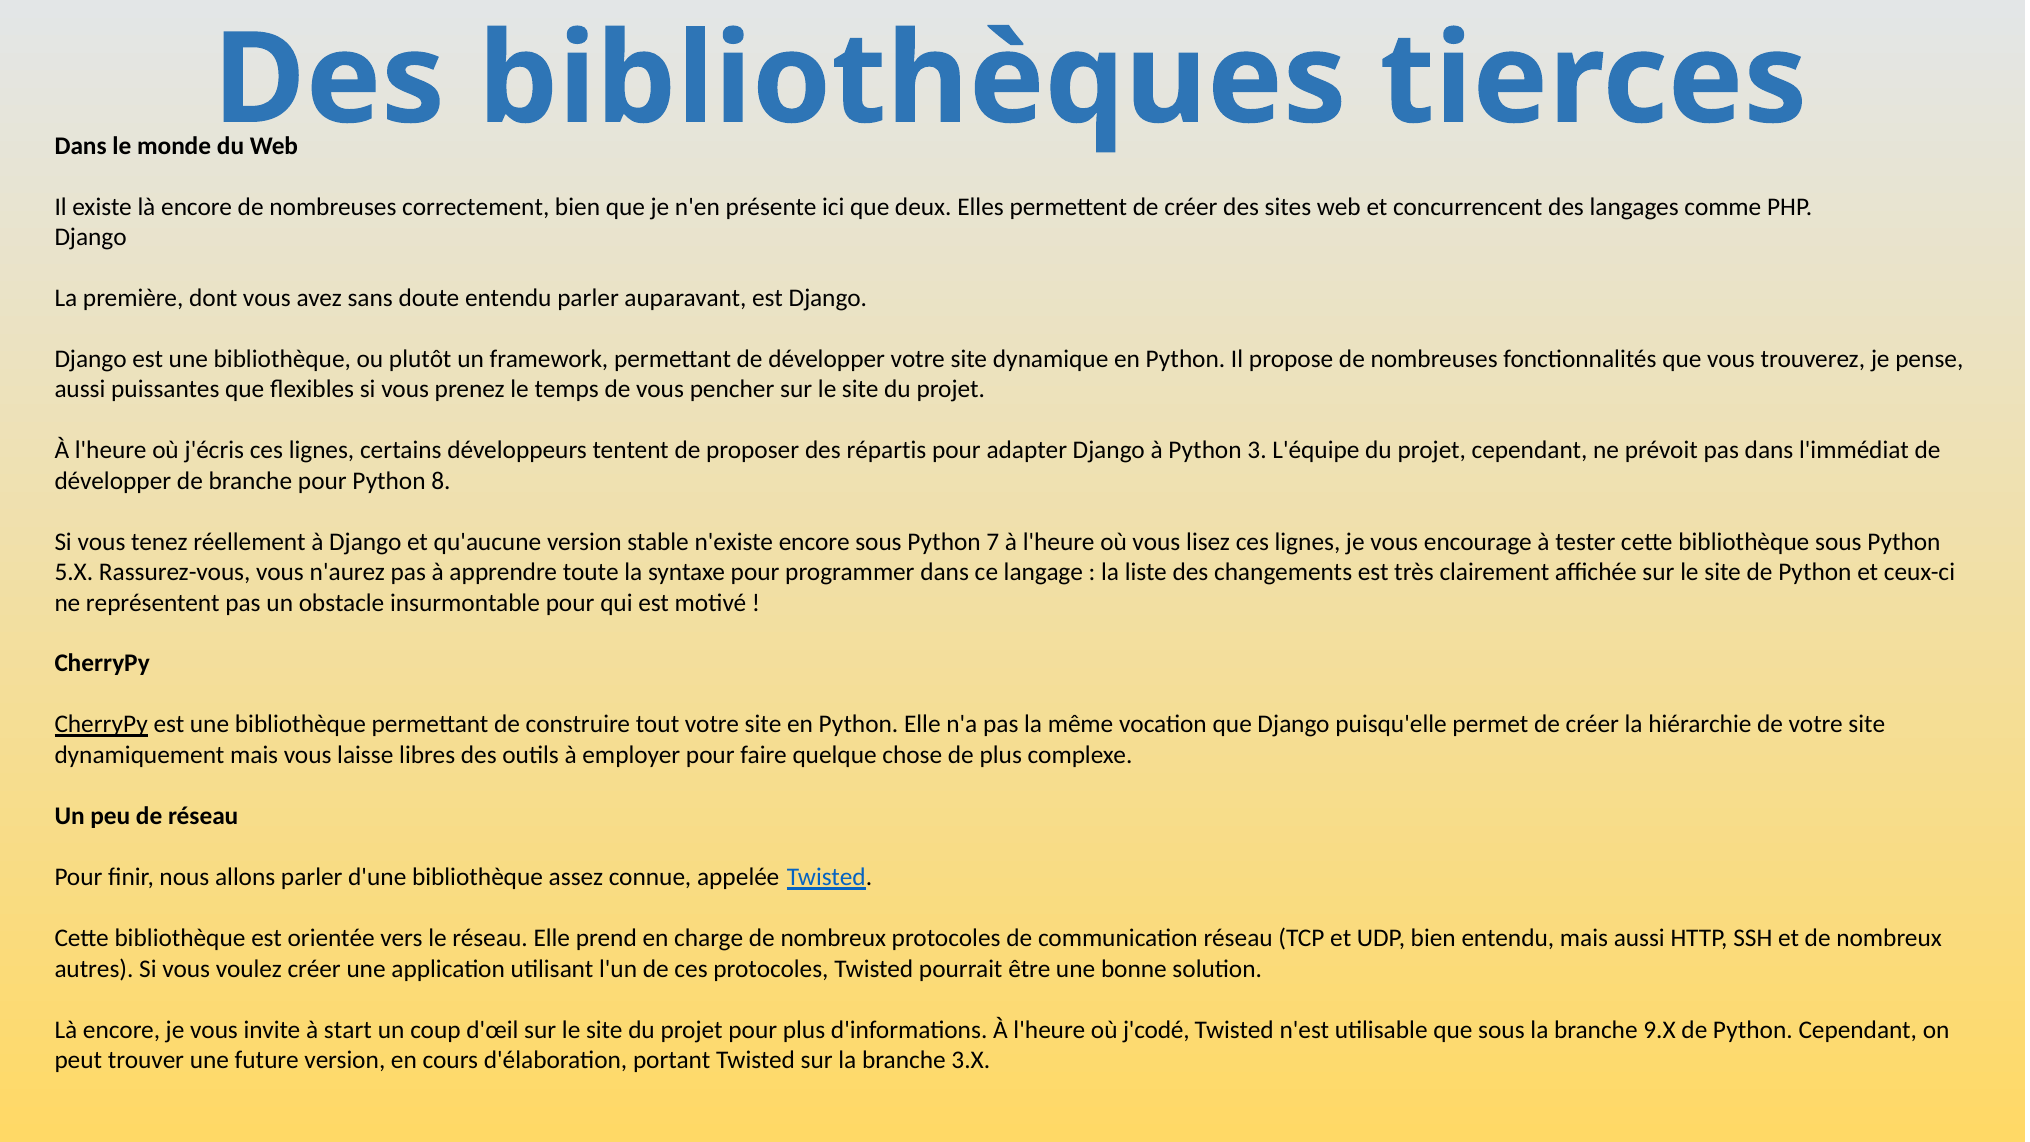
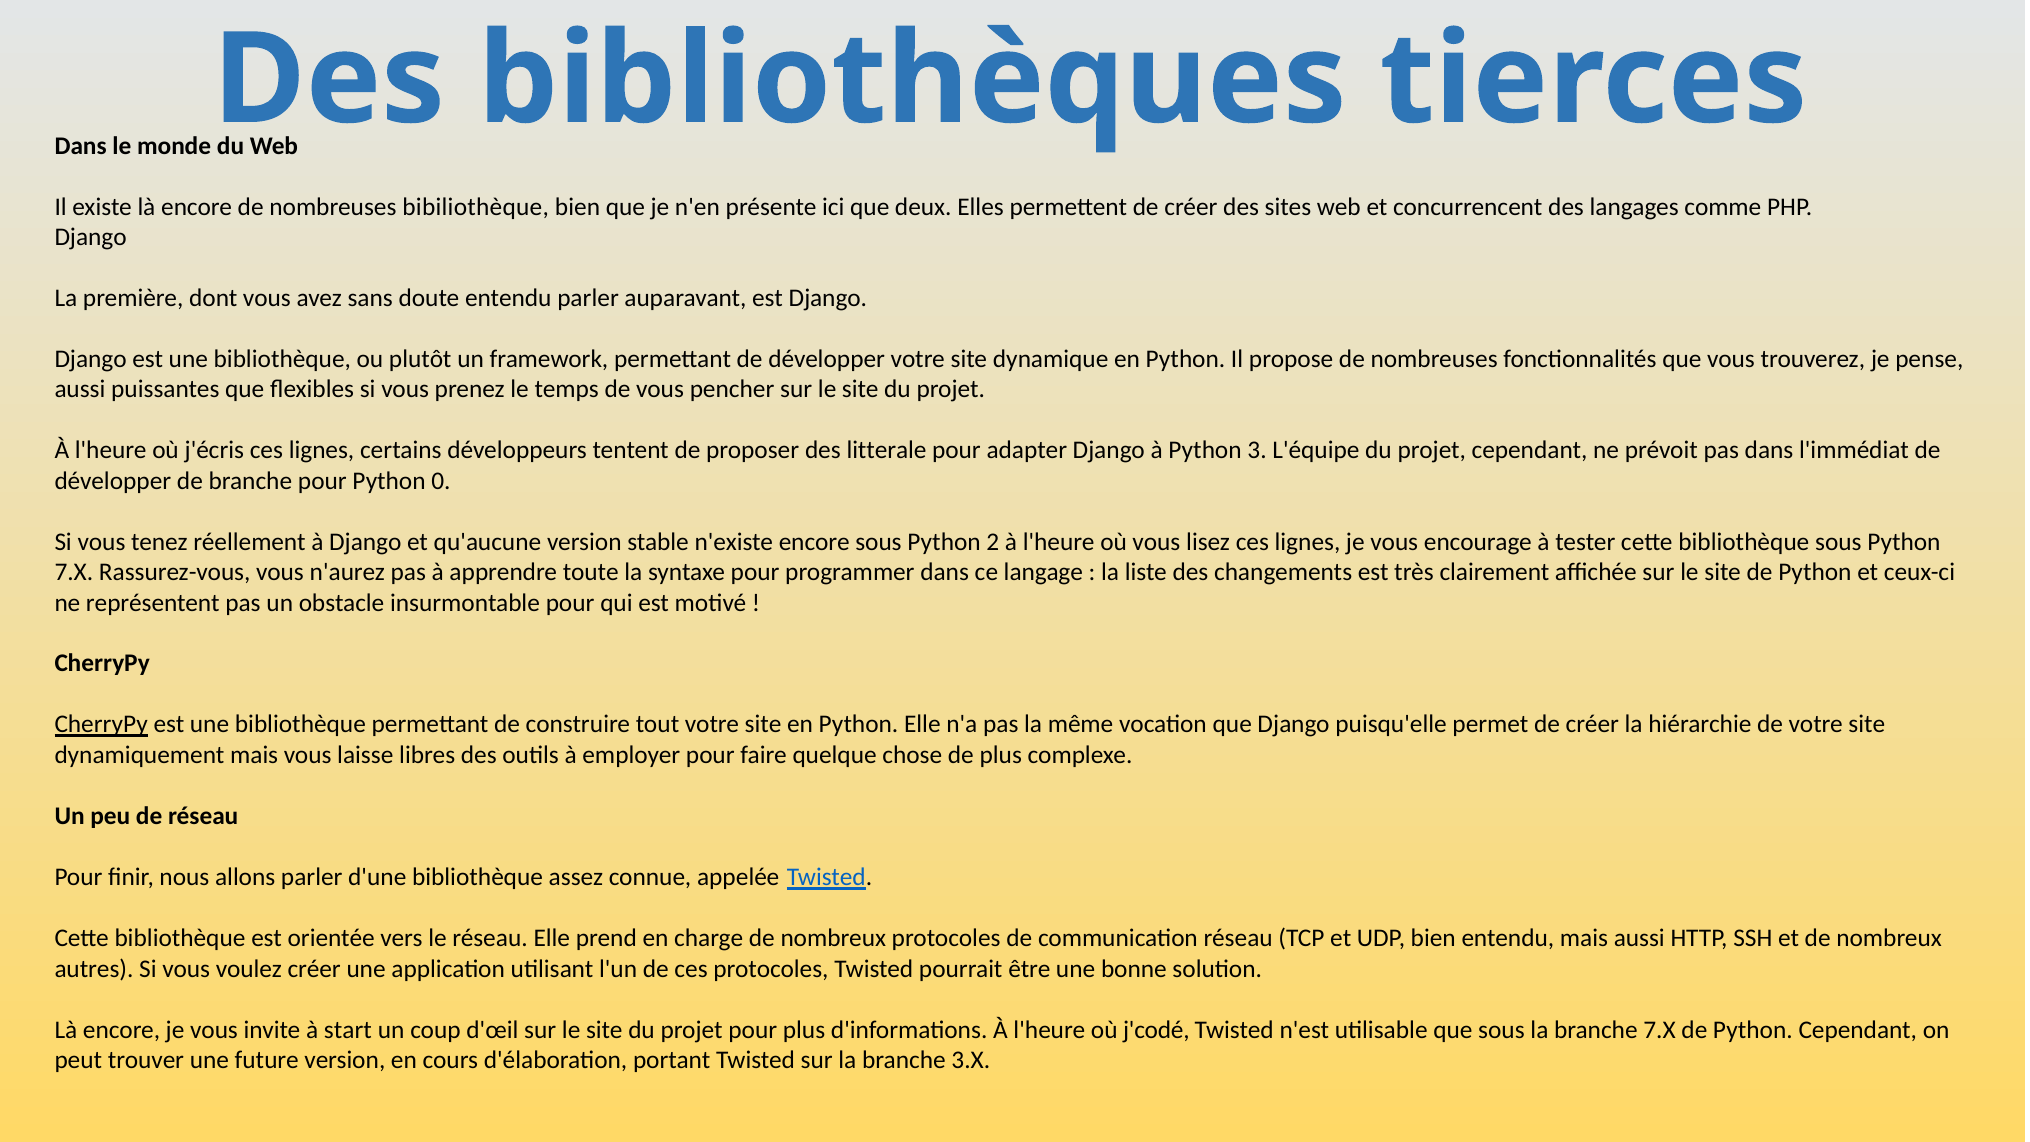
correctement: correctement -> bibiliothèque
répartis: répartis -> litterale
8: 8 -> 0
7: 7 -> 2
5.X at (74, 572): 5.X -> 7.X
branche 9.X: 9.X -> 7.X
